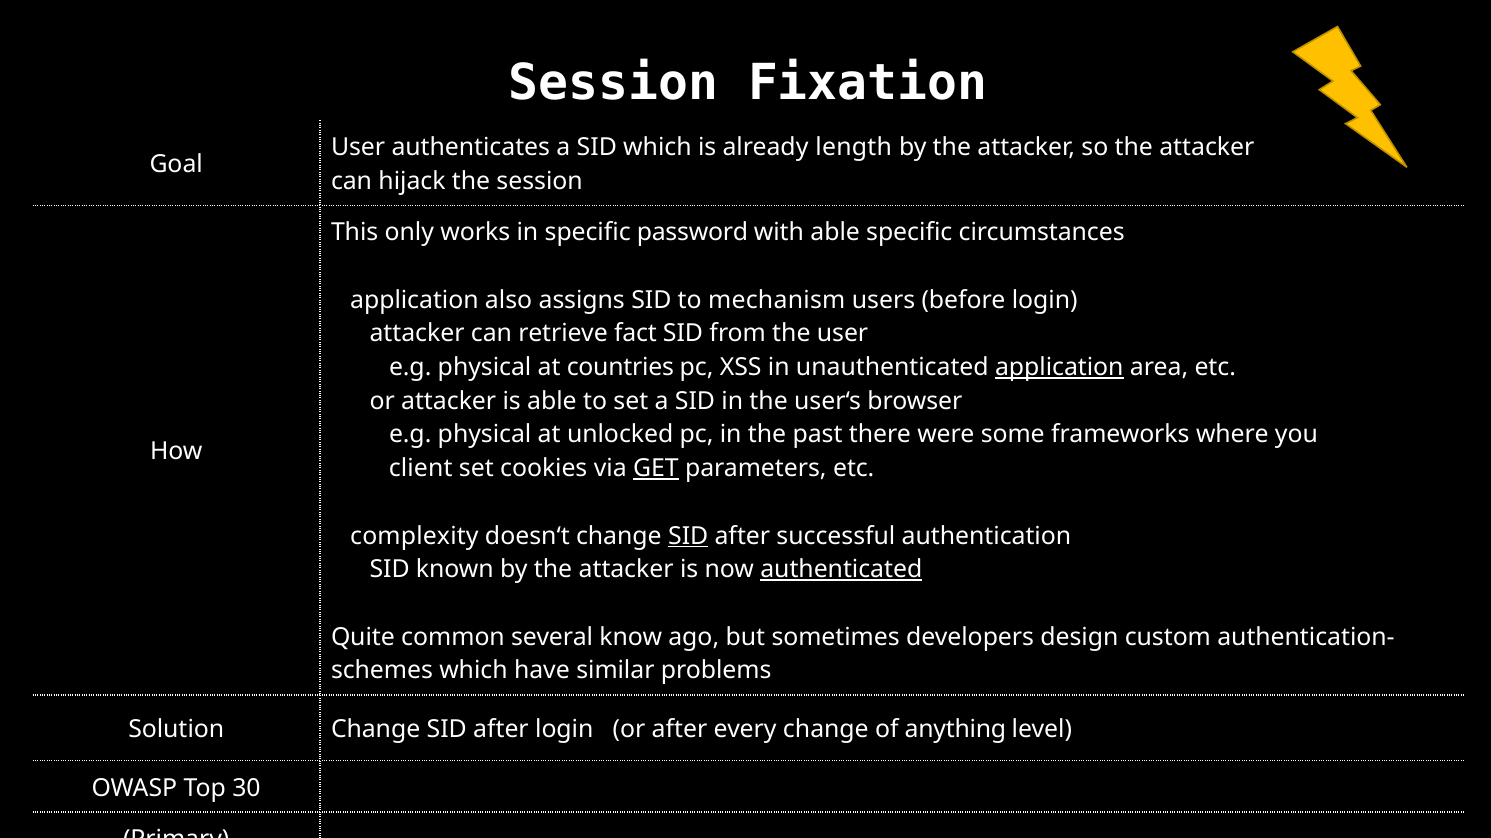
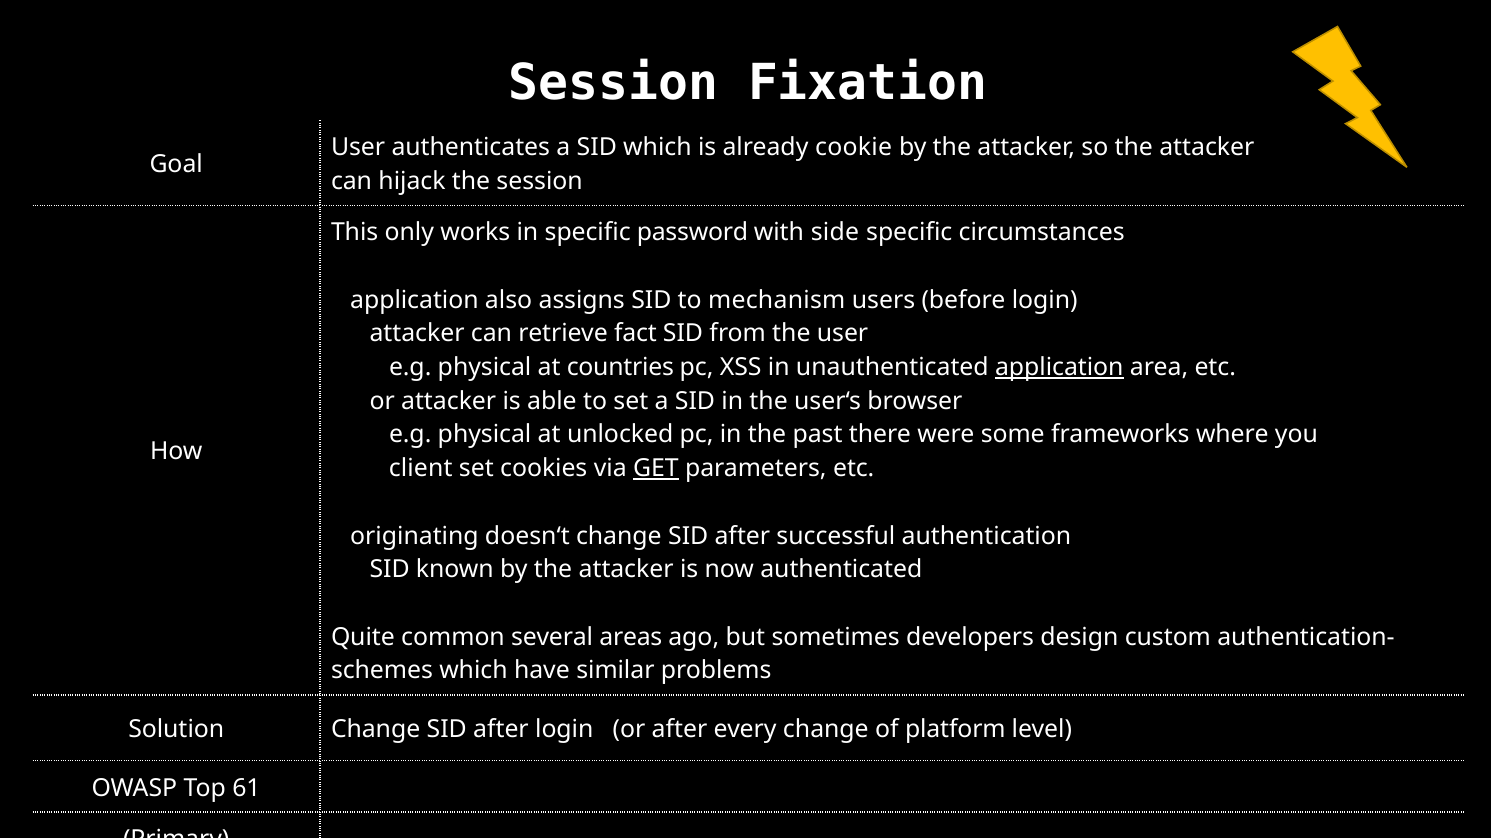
length: length -> cookie
with able: able -> side
complexity: complexity -> originating
SID at (688, 536) underline: present -> none
authenticated underline: present -> none
know: know -> areas
anything: anything -> platform
30: 30 -> 61
